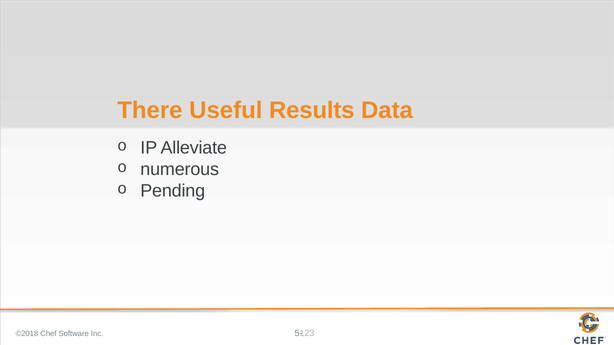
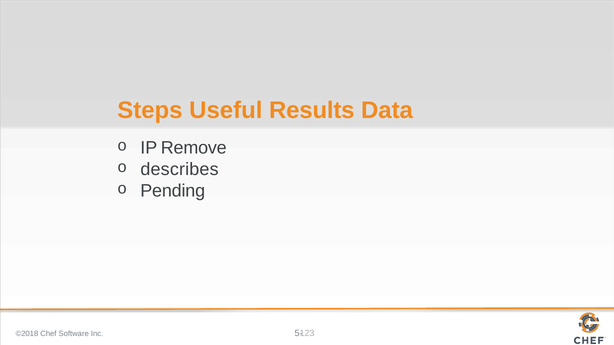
There: There -> Steps
Alleviate: Alleviate -> Remove
numerous: numerous -> describes
